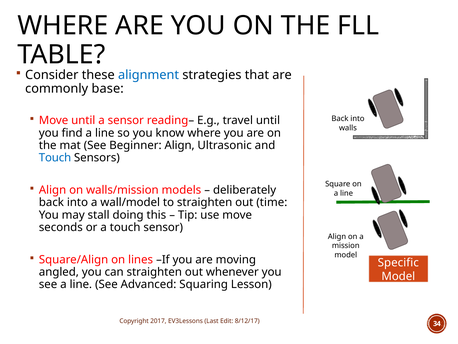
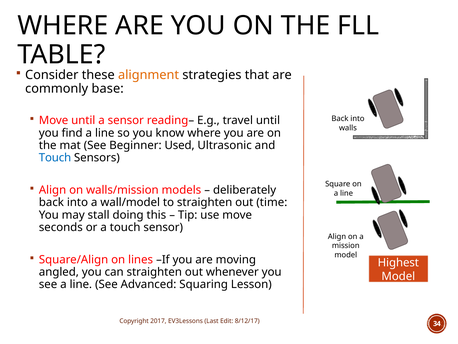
alignment colour: blue -> orange
Beginner Align: Align -> Used
Specific: Specific -> Highest
